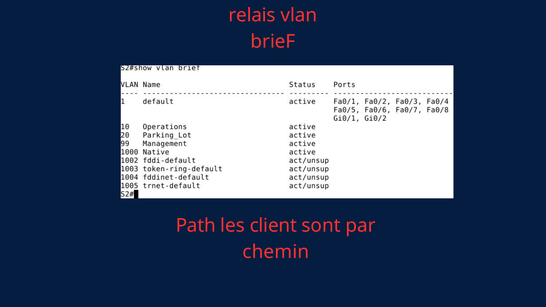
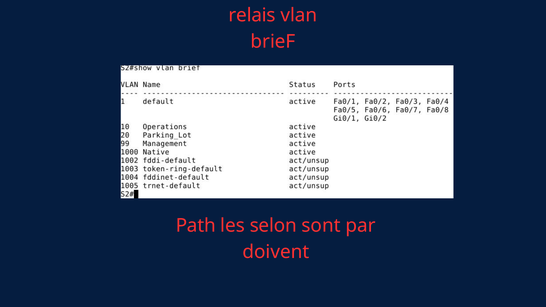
client: client -> selon
chemin: chemin -> doivent
